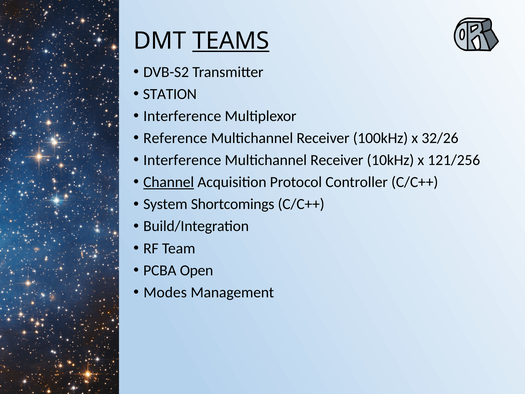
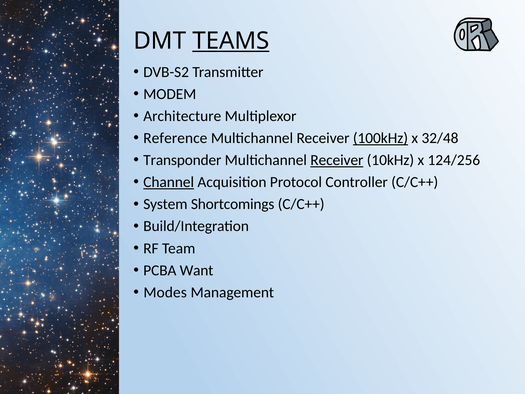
STATION: STATION -> MODEM
Interference at (182, 116): Interference -> Architecture
100kHz underline: none -> present
32/26: 32/26 -> 32/48
Interference at (182, 160): Interference -> Transponder
Receiver at (337, 160) underline: none -> present
121/256: 121/256 -> 124/256
Open: Open -> Want
